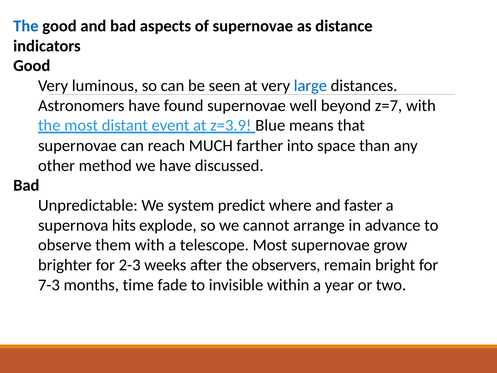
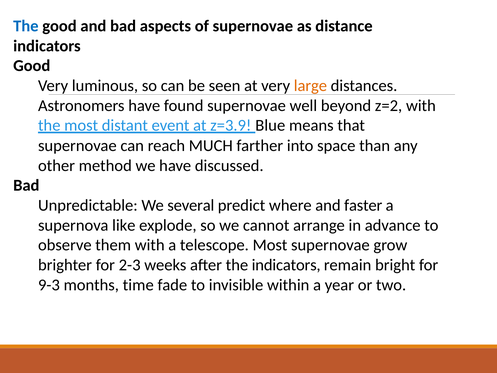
large colour: blue -> orange
z=7: z=7 -> z=2
system: system -> several
hits: hits -> like
the observers: observers -> indicators
7-3: 7-3 -> 9-3
